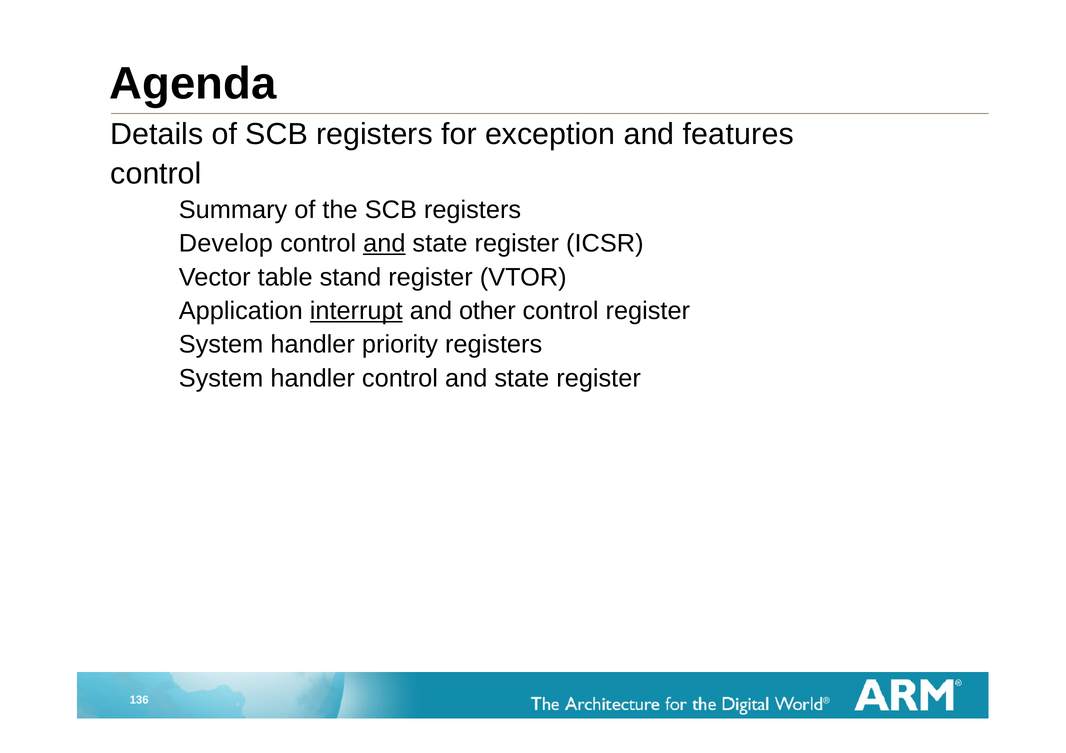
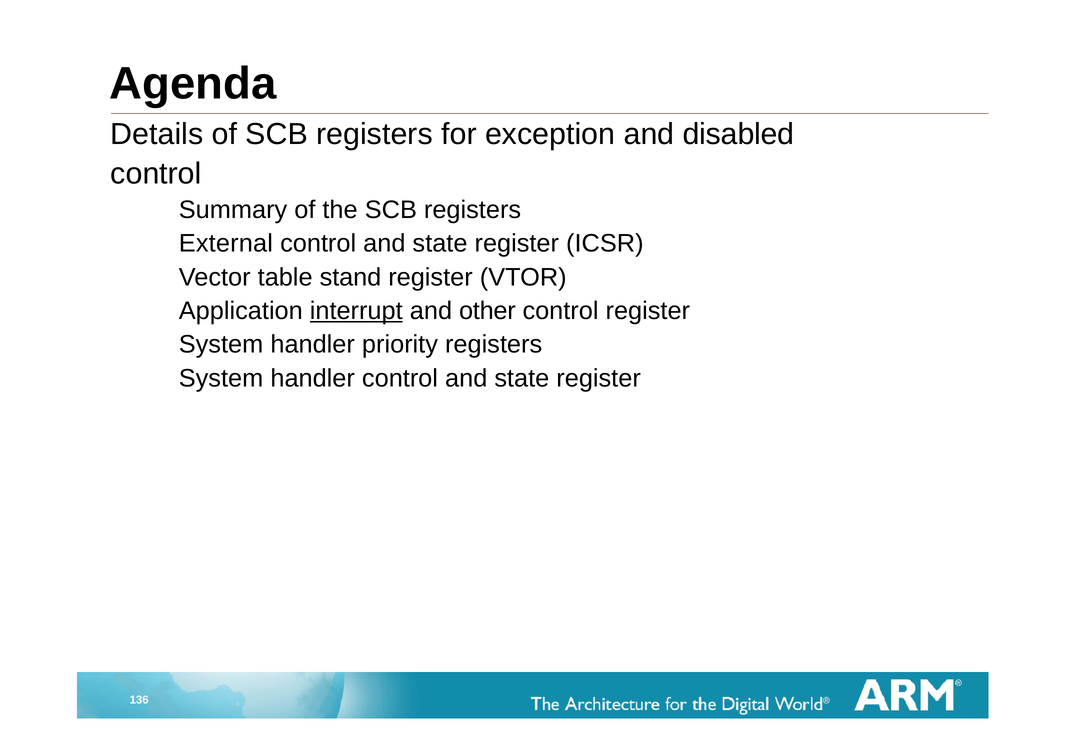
features: features -> disabled
Develop: Develop -> External
and at (384, 244) underline: present -> none
